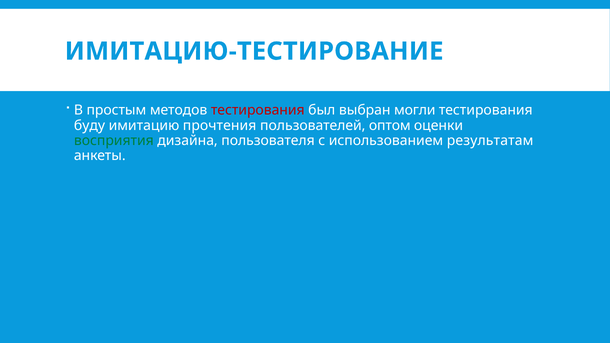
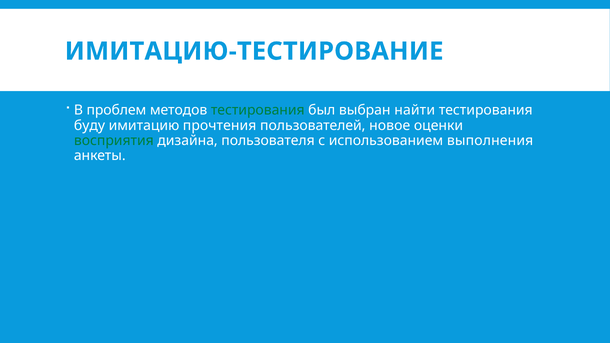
простым: простым -> проблем
тестирования at (258, 110) colour: red -> green
могли: могли -> найти
оптом: оптом -> новое
результатам: результатам -> выполнения
